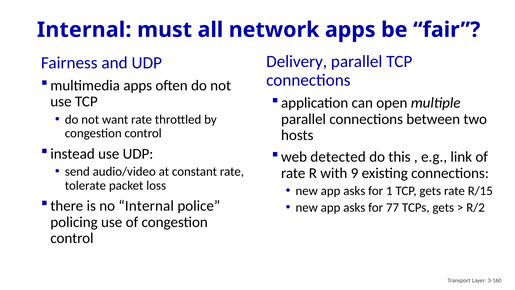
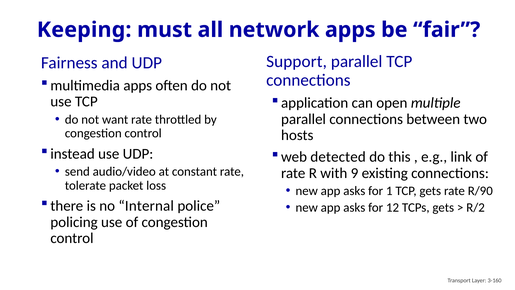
Internal at (84, 30): Internal -> Keeping
Delivery: Delivery -> Support
R/15: R/15 -> R/90
77: 77 -> 12
